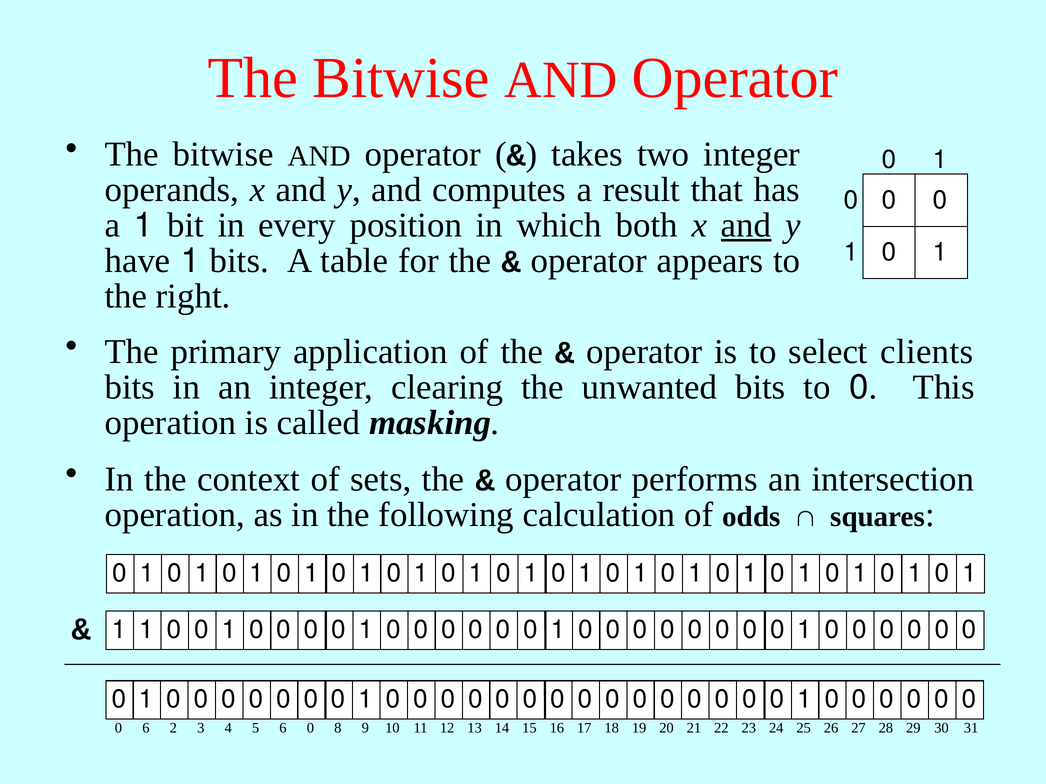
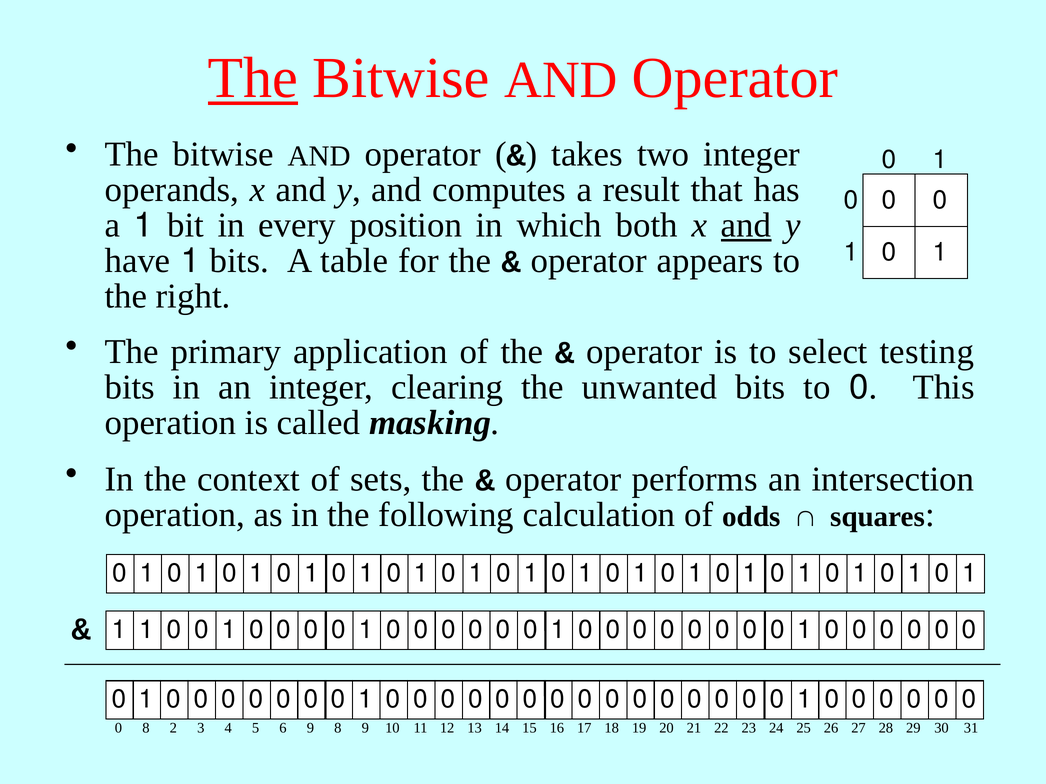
The at (253, 78) underline: none -> present
clients: clients -> testing
0 6: 6 -> 8
6 0: 0 -> 9
